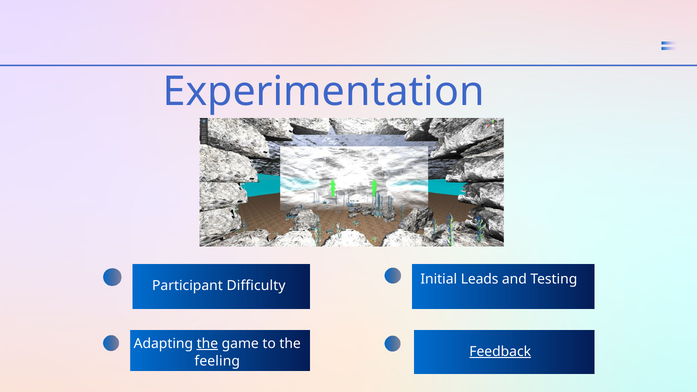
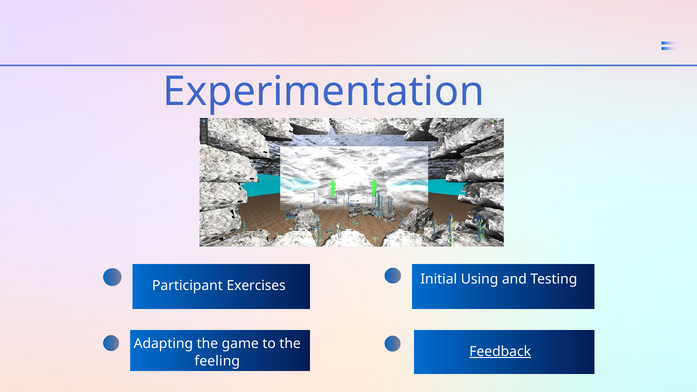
Leads: Leads -> Using
Difficulty: Difficulty -> Exercises
the at (207, 344) underline: present -> none
